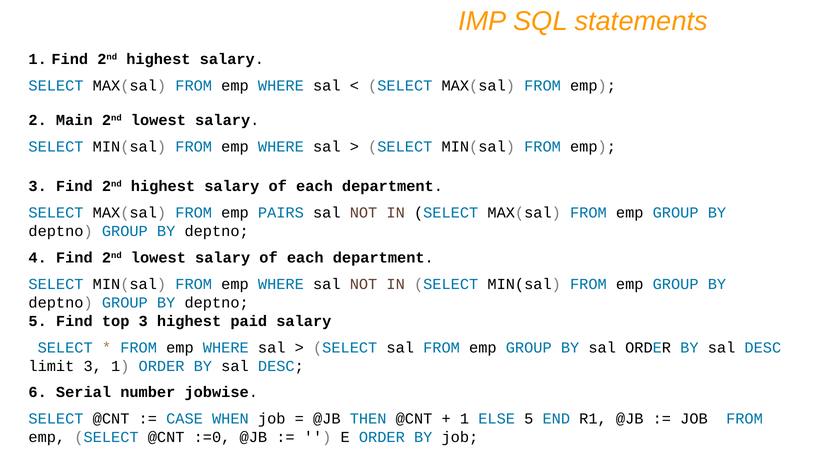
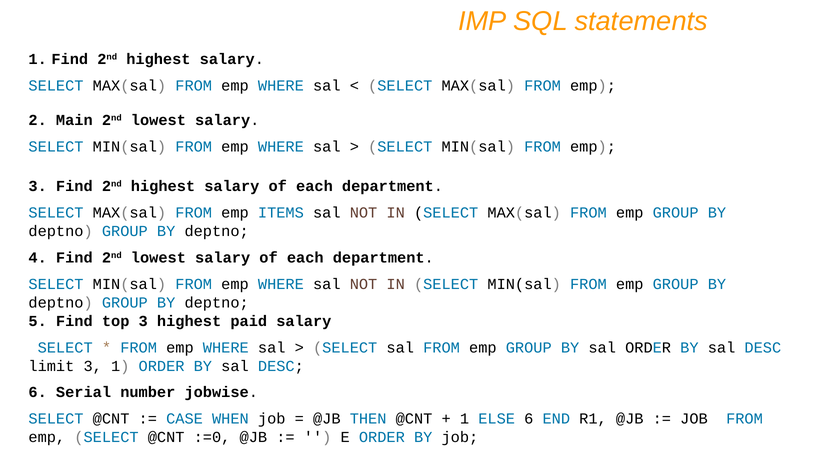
PAIRS: PAIRS -> ITEMS
ELSE 5: 5 -> 6
